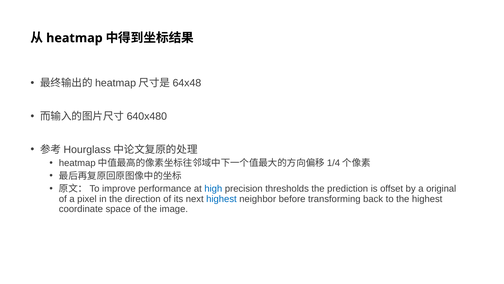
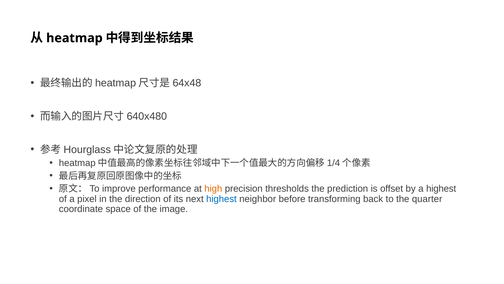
high colour: blue -> orange
a original: original -> highest
the highest: highest -> quarter
